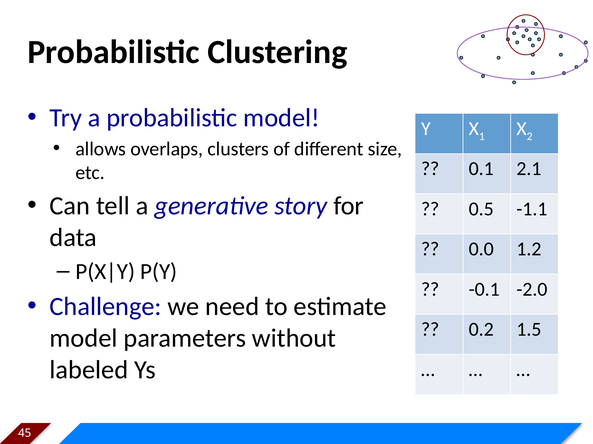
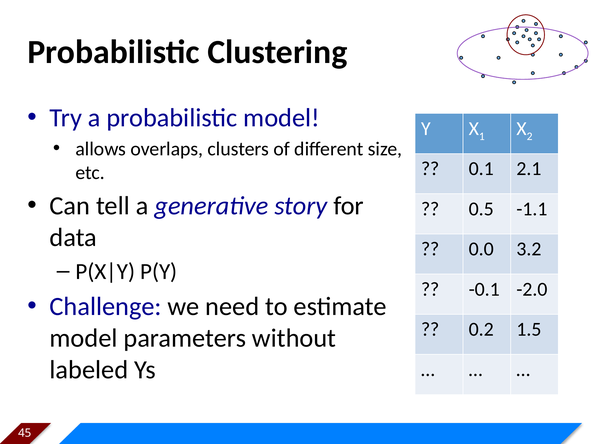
1.2: 1.2 -> 3.2
